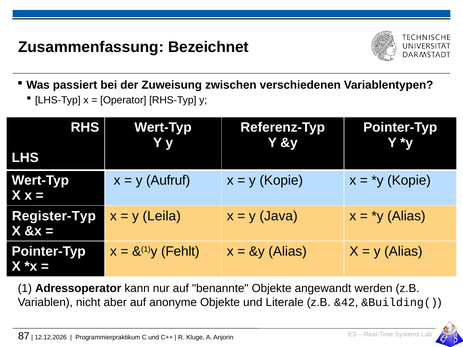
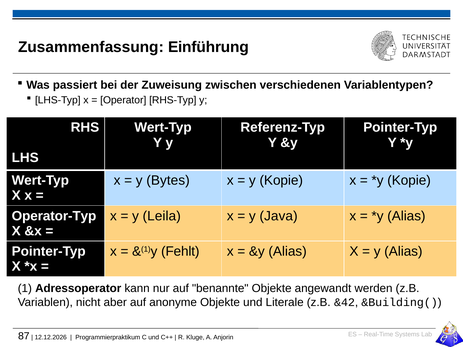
Bezeichnet: Bezeichnet -> Einführung
Aufruf: Aufruf -> Bytes
Register-Typ: Register-Typ -> Operator-Typ
